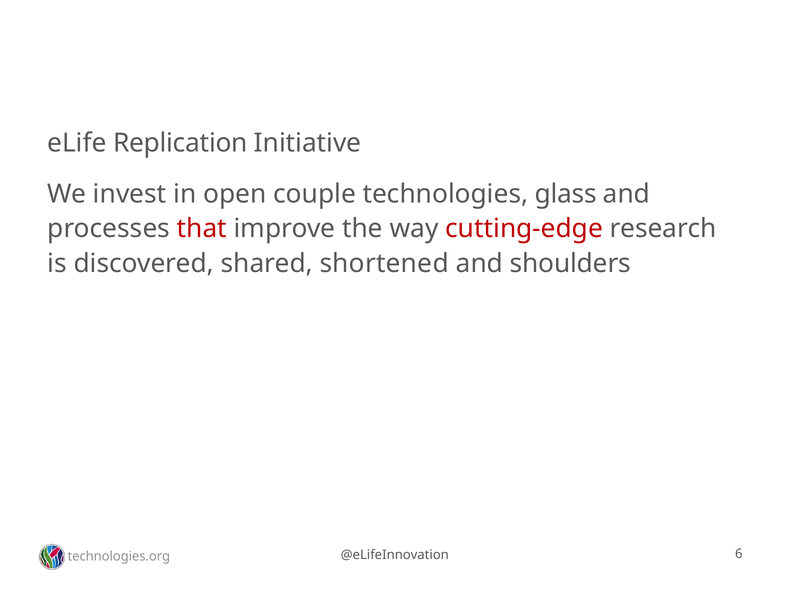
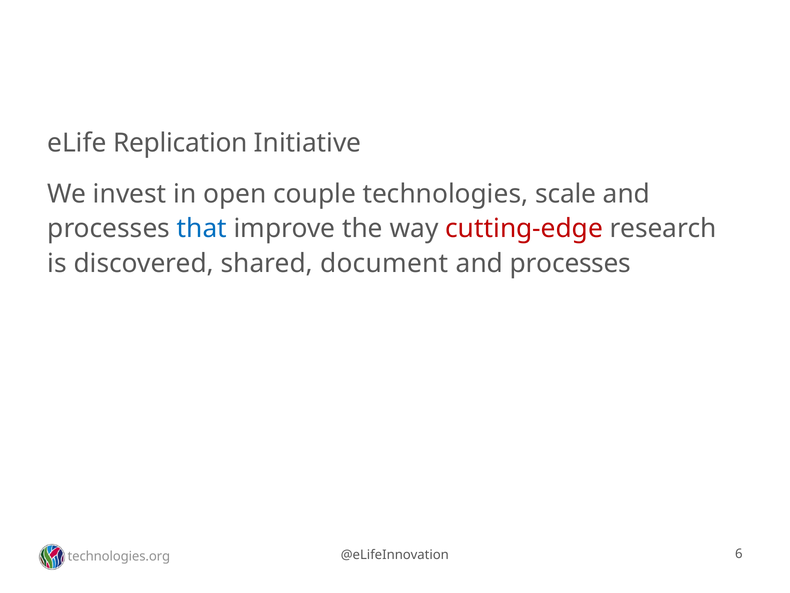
glass: glass -> scale
that colour: red -> blue
shortened: shortened -> document
shoulders at (570, 263): shoulders -> processes
